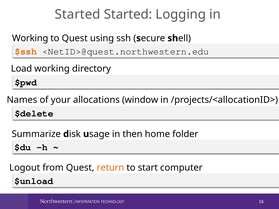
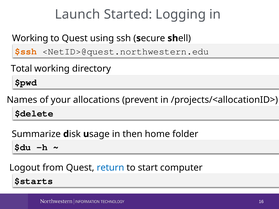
Started at (78, 14): Started -> Launch
Load: Load -> Total
window: window -> prevent
return colour: orange -> blue
$unload: $unload -> $starts
